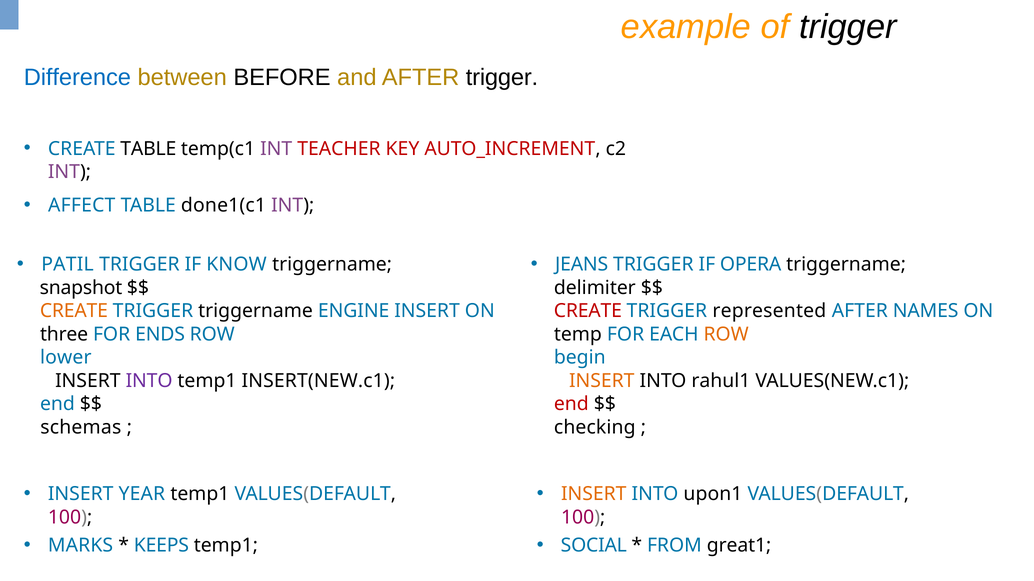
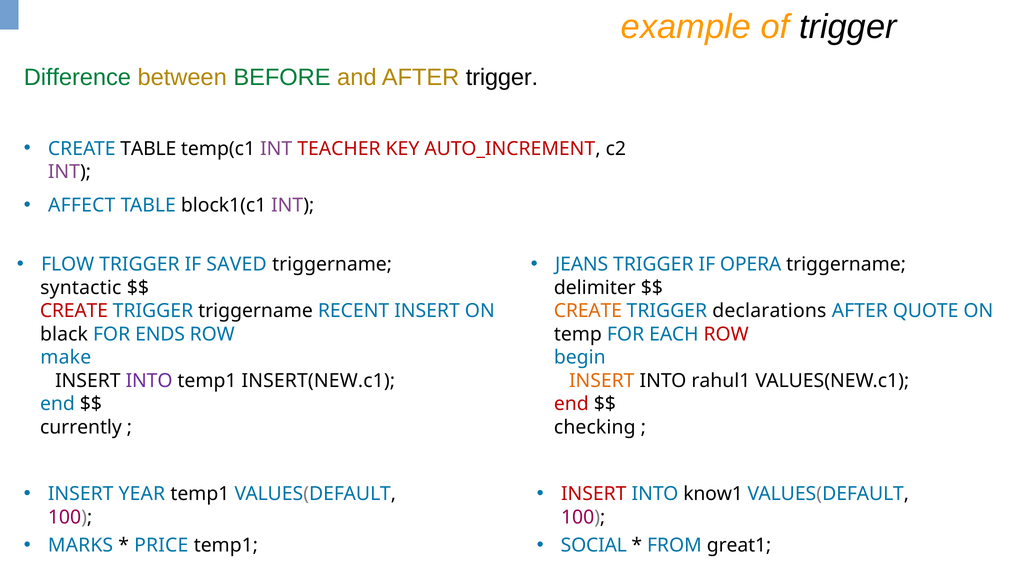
Difference colour: blue -> green
BEFORE colour: black -> green
done1(c1: done1(c1 -> block1(c1
PATIL: PATIL -> FLOW
KNOW: KNOW -> SAVED
snapshot: snapshot -> syntactic
CREATE at (74, 311) colour: orange -> red
ENGINE: ENGINE -> RECENT
CREATE at (588, 311) colour: red -> orange
represented: represented -> declarations
NAMES: NAMES -> QUOTE
three: three -> black
ROW at (726, 335) colour: orange -> red
lower: lower -> make
schemas: schemas -> currently
INSERT at (594, 494) colour: orange -> red
upon1: upon1 -> know1
KEEPS: KEEPS -> PRICE
